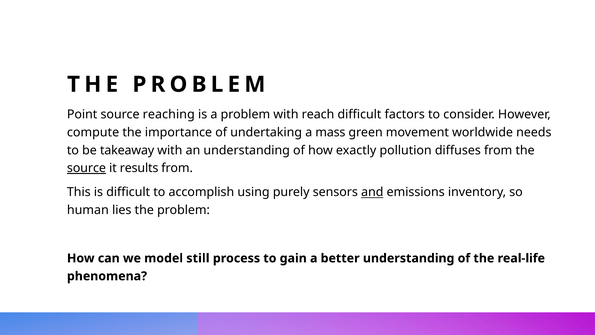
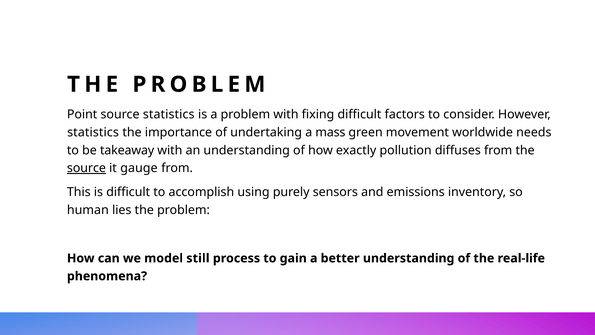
source reaching: reaching -> statistics
reach: reach -> fixing
compute at (93, 132): compute -> statistics
results: results -> gauge
and underline: present -> none
